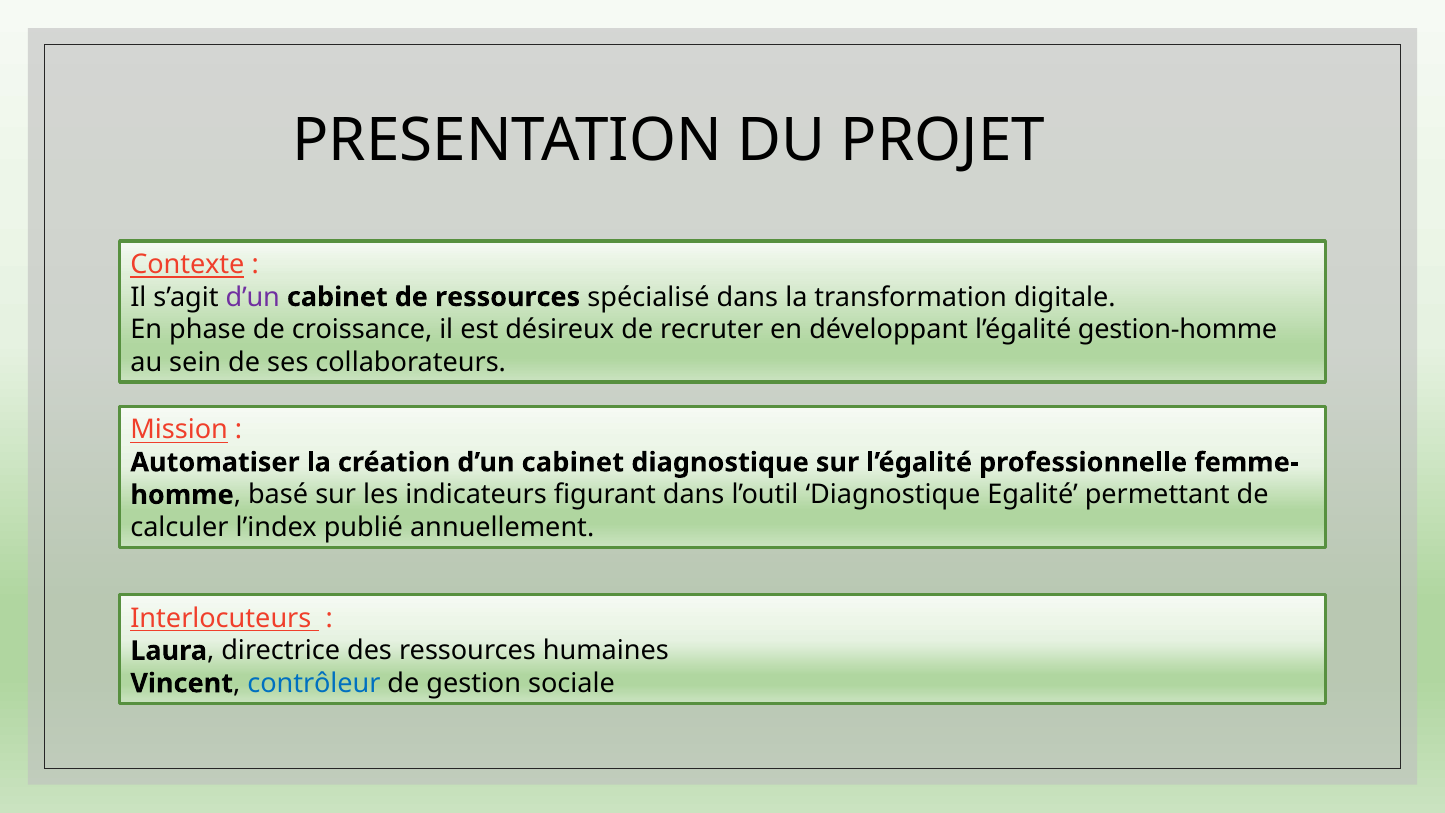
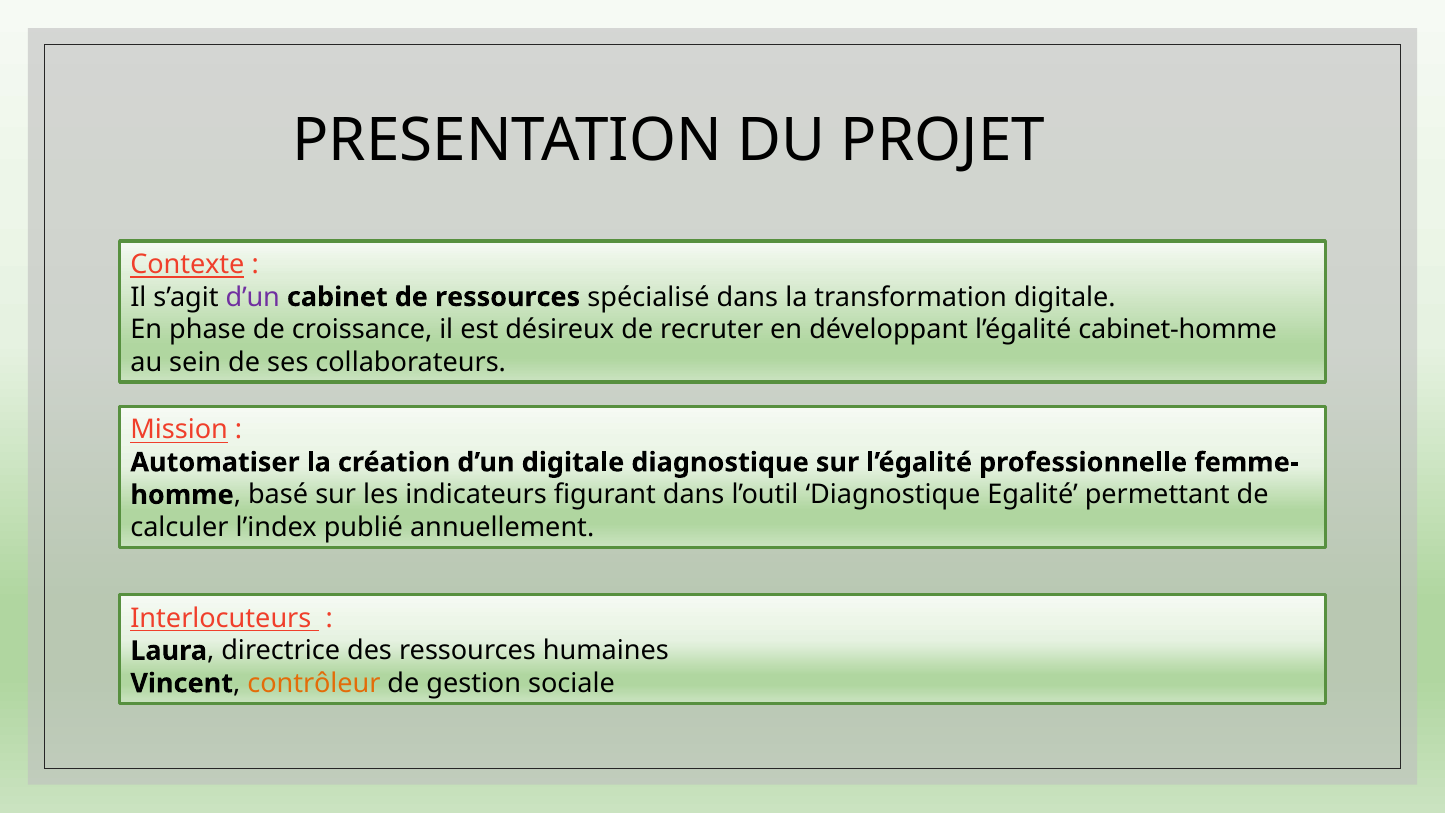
gestion-homme: gestion-homme -> cabinet-homme
création d’un cabinet: cabinet -> digitale
contrôleur colour: blue -> orange
